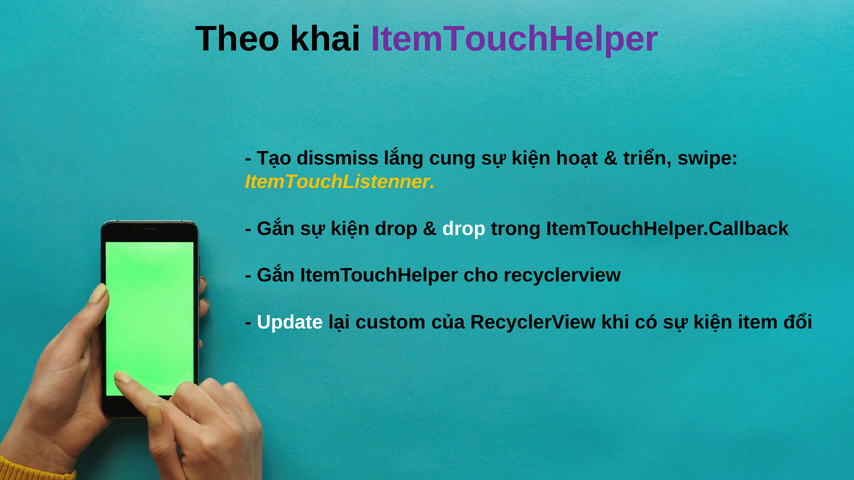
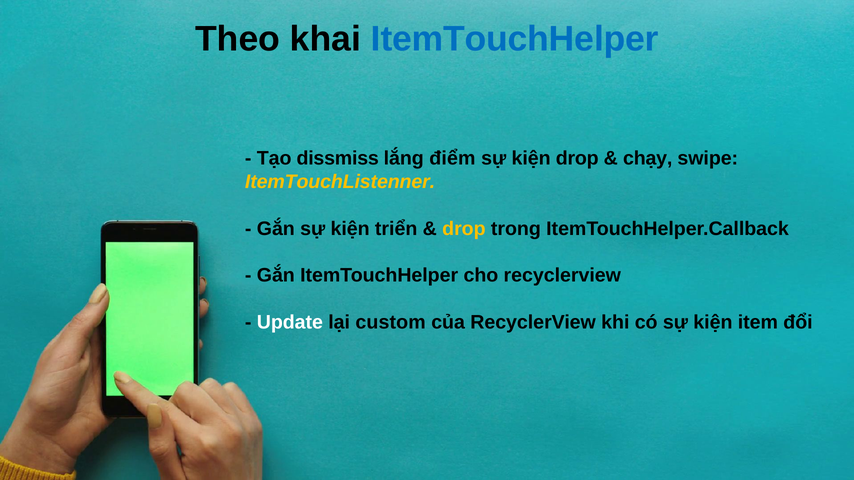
ItemTouchHelper at (515, 39) colour: purple -> blue
cung: cung -> điểm
kiện hoạt: hoạt -> drop
triển: triển -> chạy
kiện drop: drop -> triển
drop at (464, 229) colour: white -> yellow
